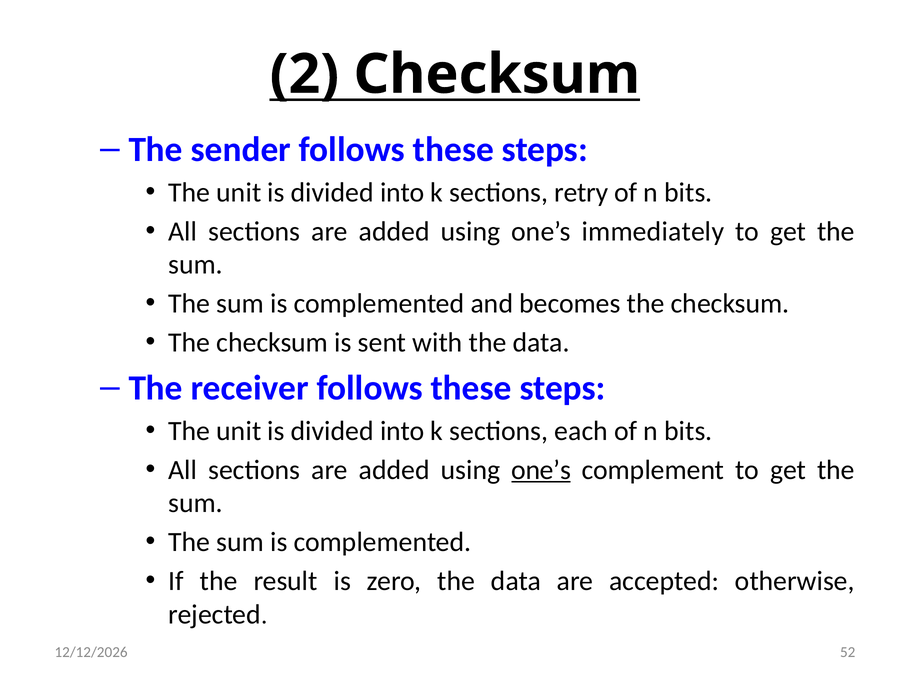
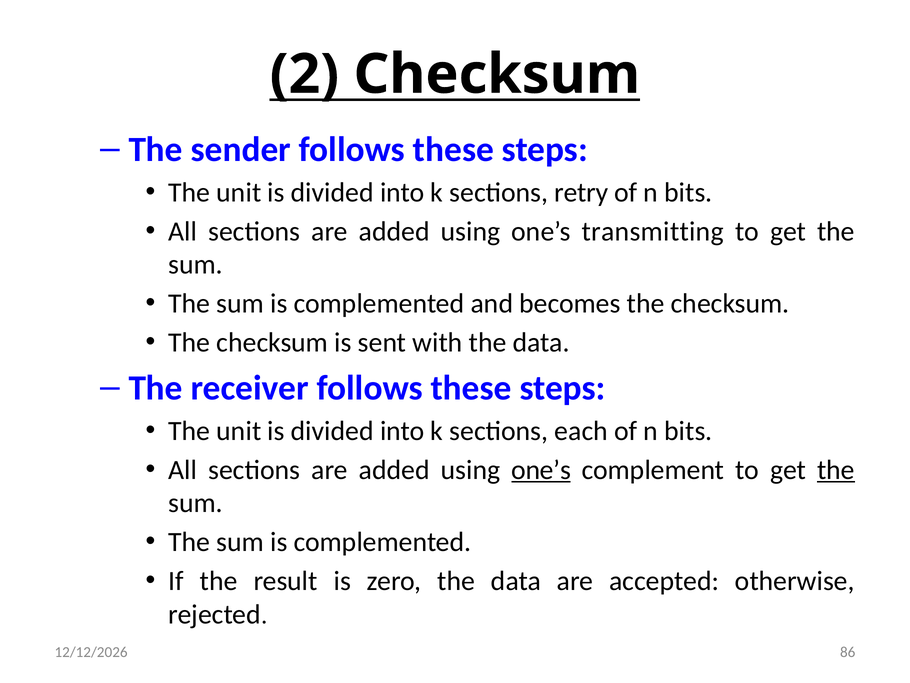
immediately: immediately -> transmitting
the at (836, 470) underline: none -> present
52: 52 -> 86
